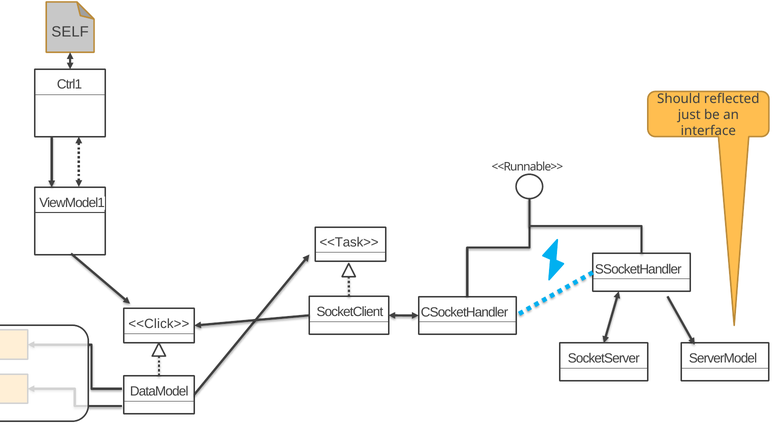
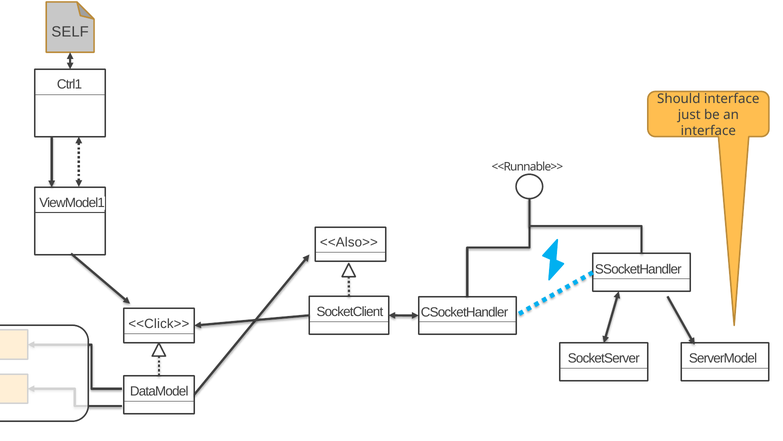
Should reflected: reflected -> interface
<<Task>>: <<Task>> -> <<Also>>
